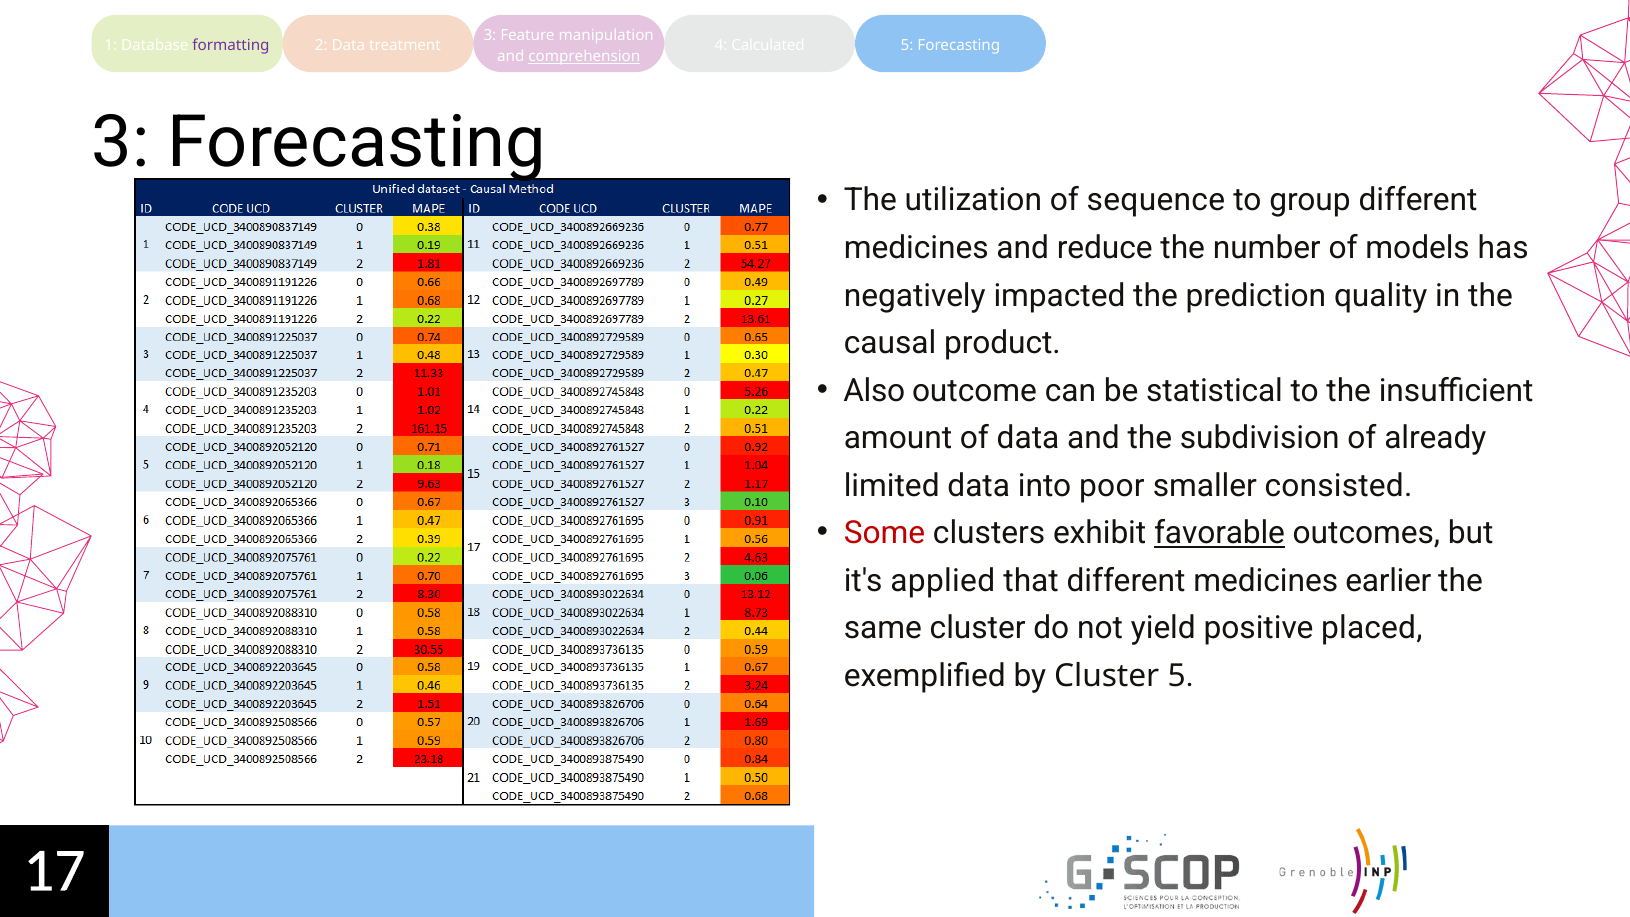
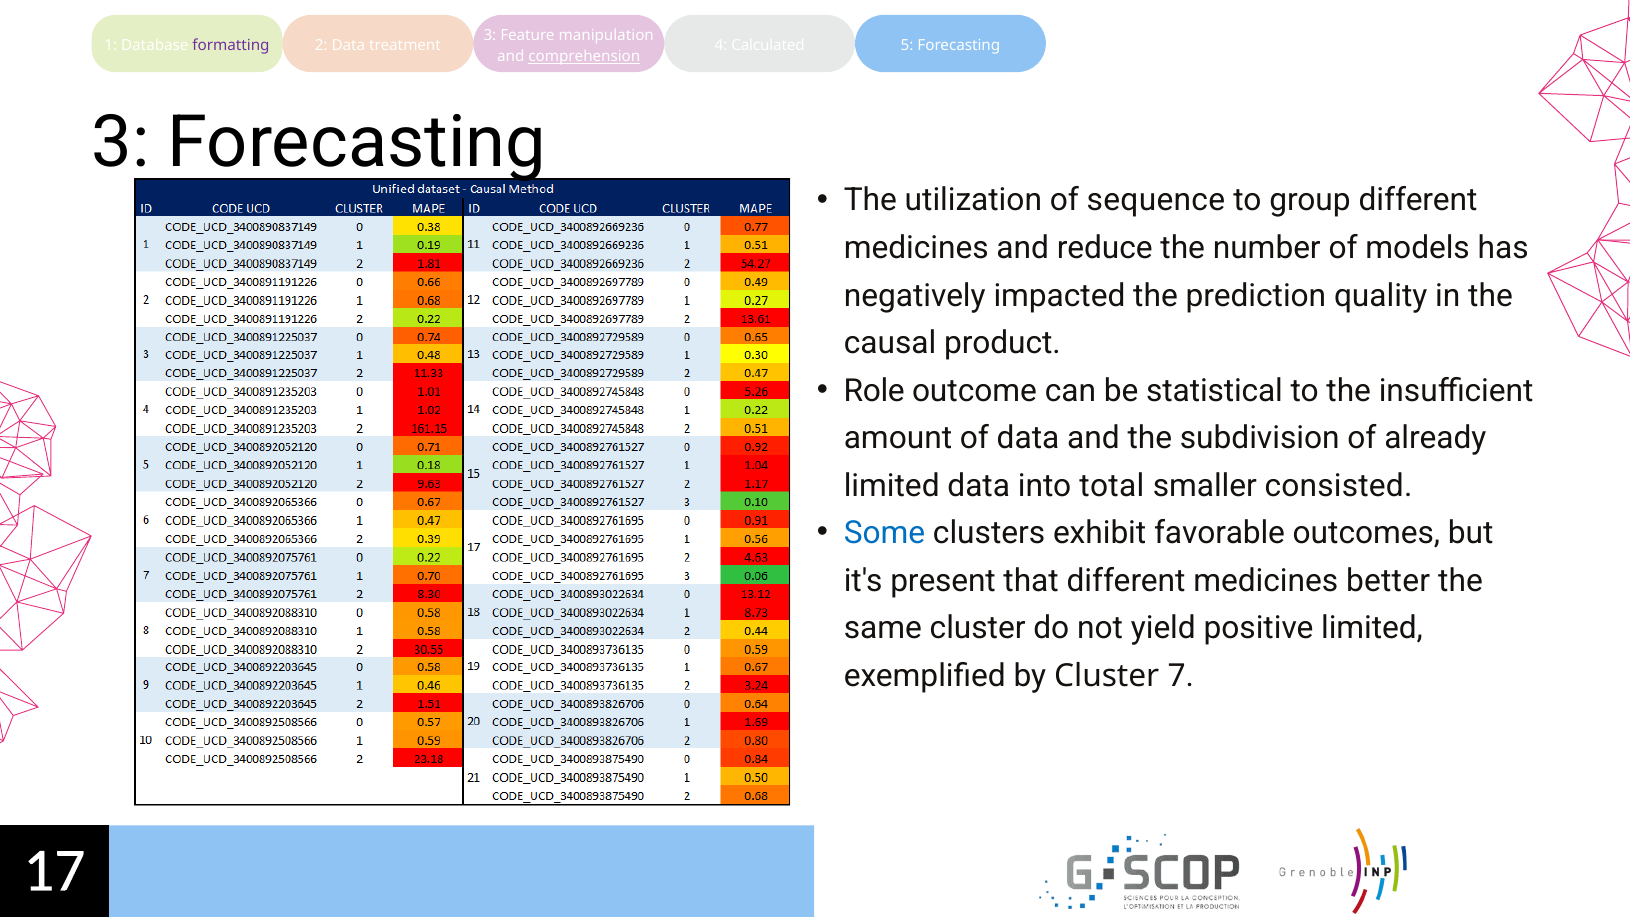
Also: Also -> Role
poor: poor -> total
Some colour: red -> blue
favorable underline: present -> none
applied: applied -> present
earlier: earlier -> better
positive placed: placed -> limited
Cluster 5: 5 -> 7
